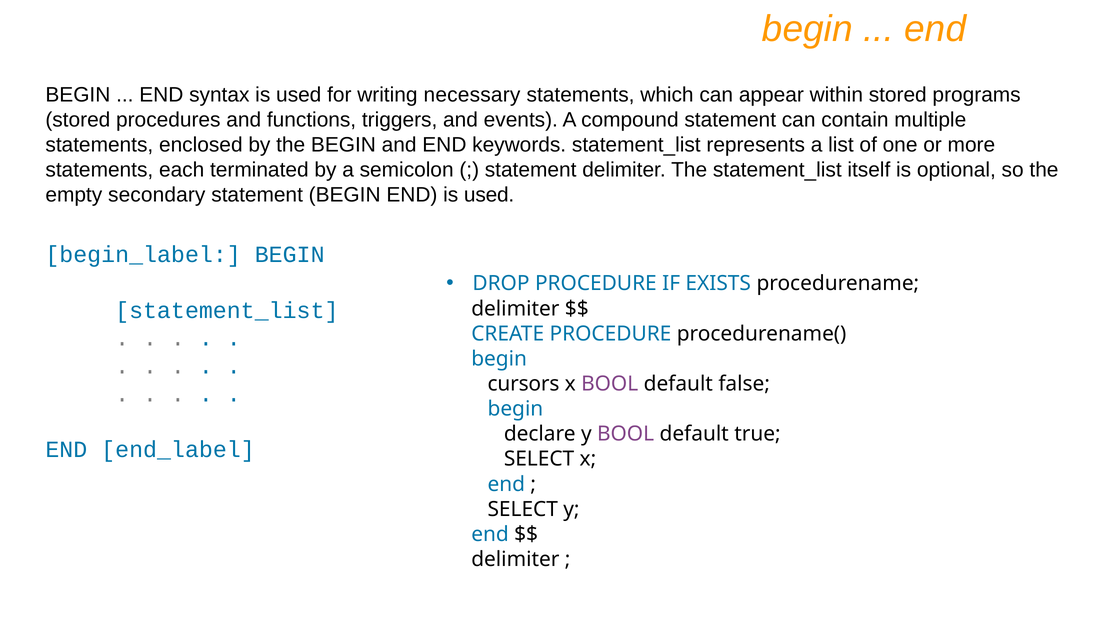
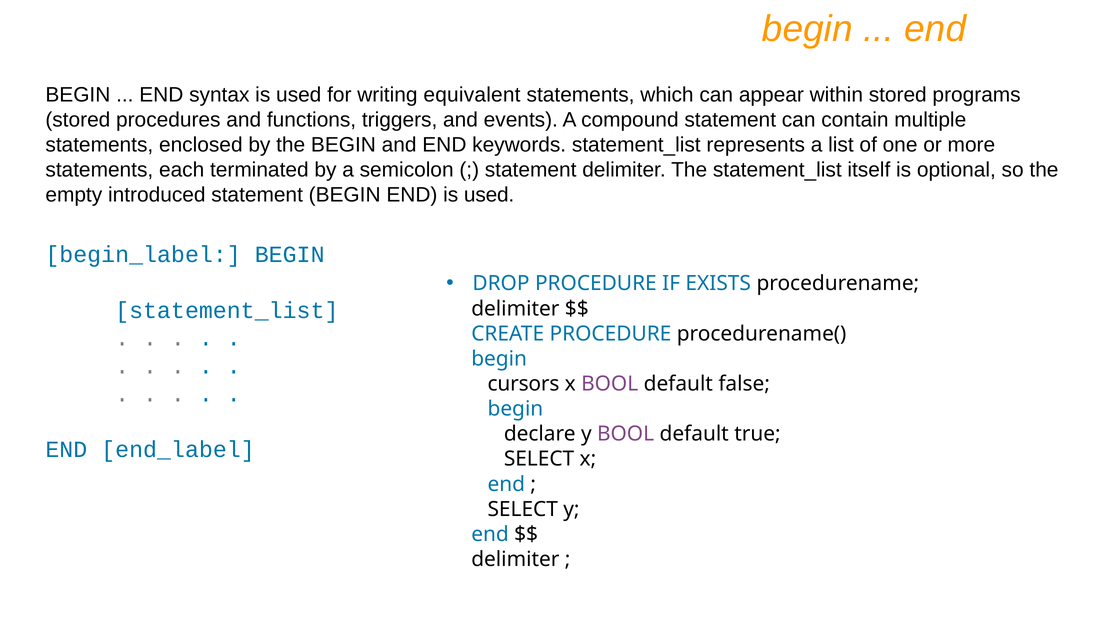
necessary: necessary -> equivalent
secondary: secondary -> introduced
